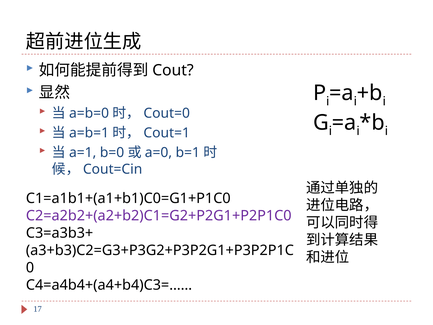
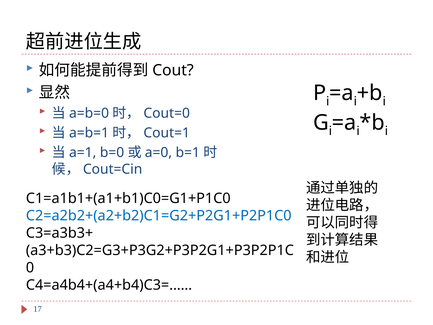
C2=a2b2+(a2+b2)C1=G2+P2G1+P2P1C0 colour: purple -> blue
